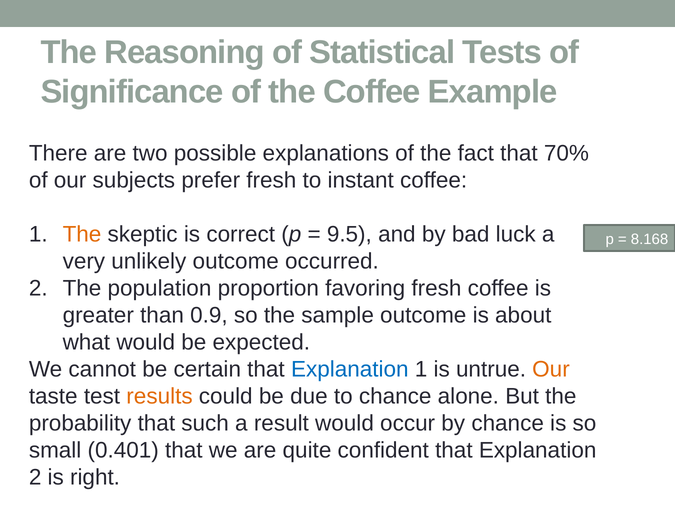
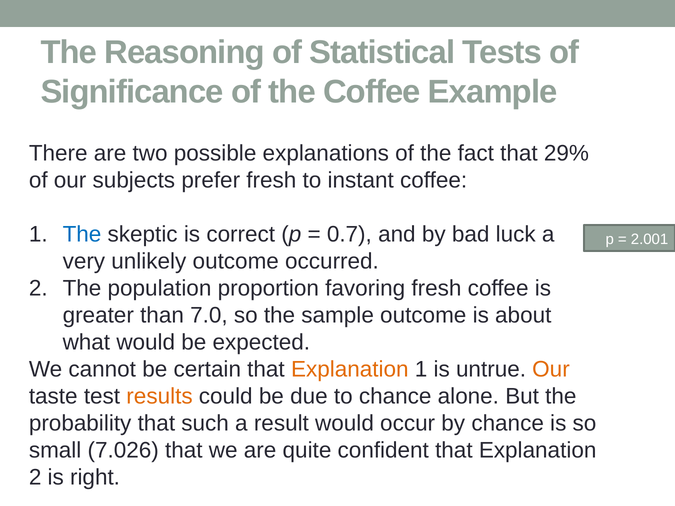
70%: 70% -> 29%
The at (82, 234) colour: orange -> blue
9.5: 9.5 -> 0.7
8.168: 8.168 -> 2.001
0.9: 0.9 -> 7.0
Explanation at (350, 369) colour: blue -> orange
0.401: 0.401 -> 7.026
